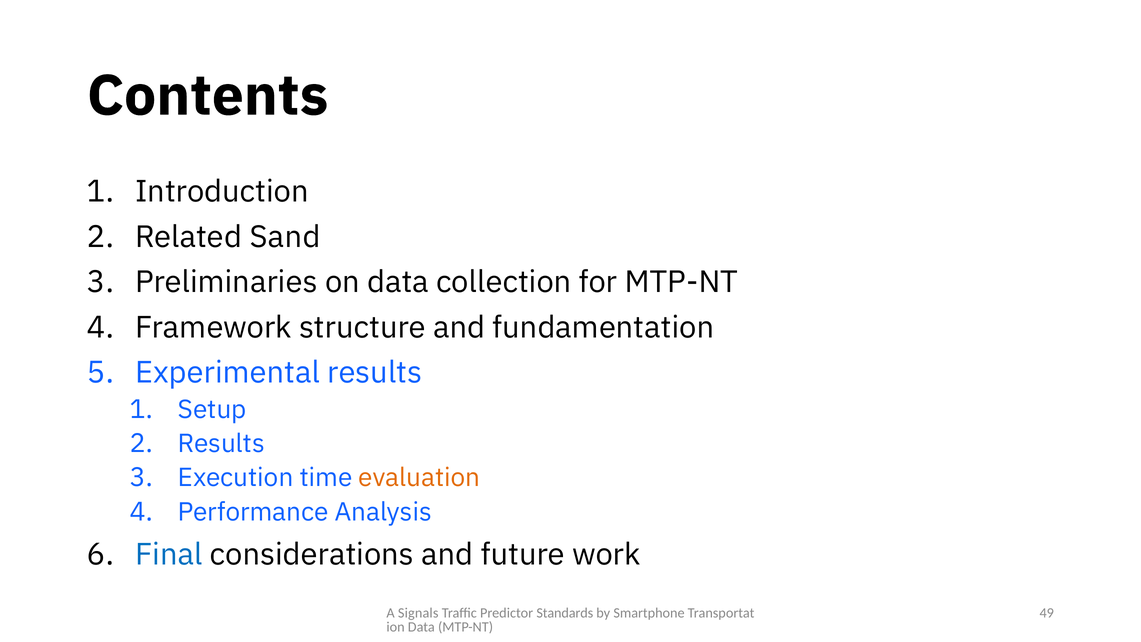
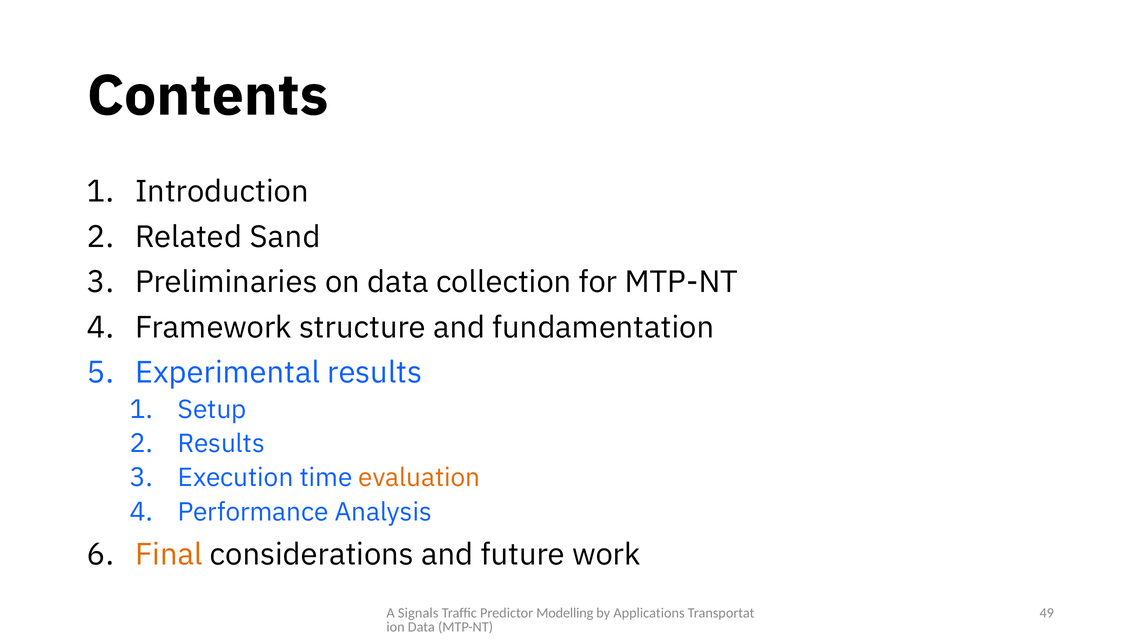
Final colour: blue -> orange
Standards: Standards -> Modelling
Smartphone: Smartphone -> Applications
